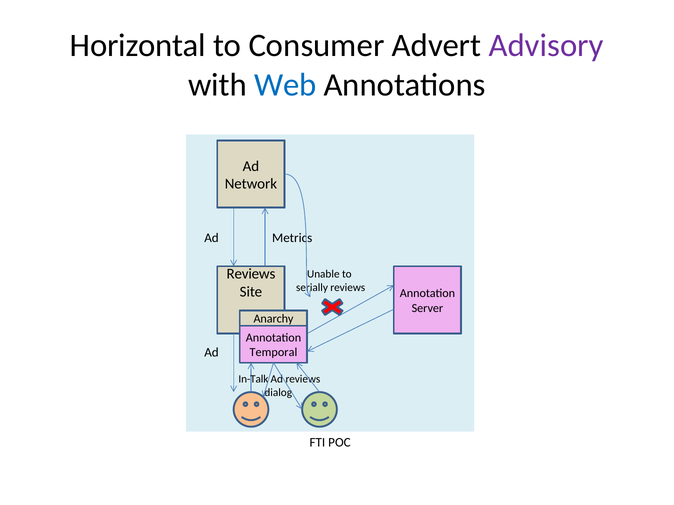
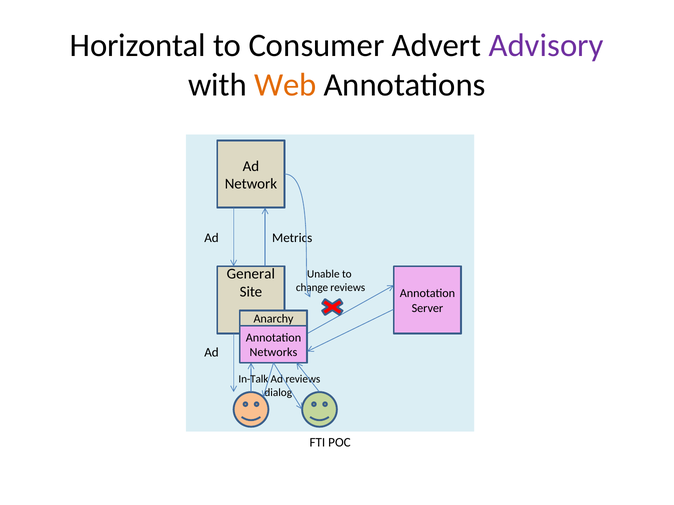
Web colour: blue -> orange
Reviews at (251, 274): Reviews -> General
serially: serially -> change
Temporal: Temporal -> Networks
